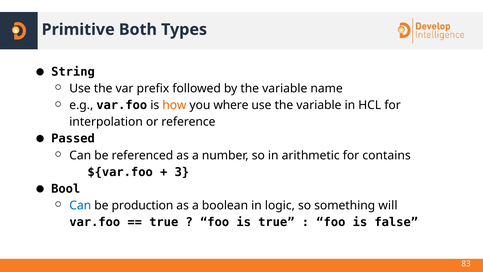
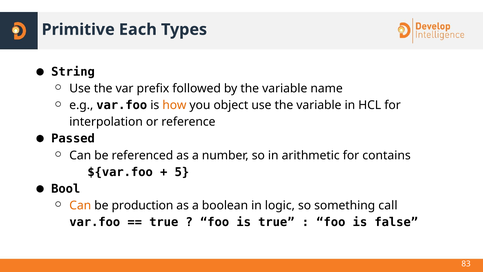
Both: Both -> Each
where: where -> object
3: 3 -> 5
Can at (80, 205) colour: blue -> orange
will: will -> call
